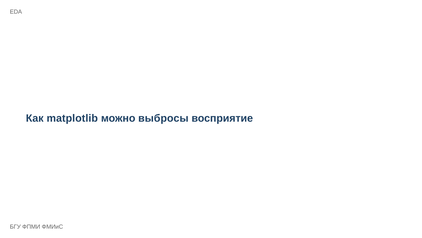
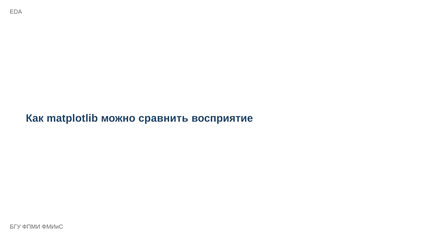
выбросы: выбросы -> сравнить
